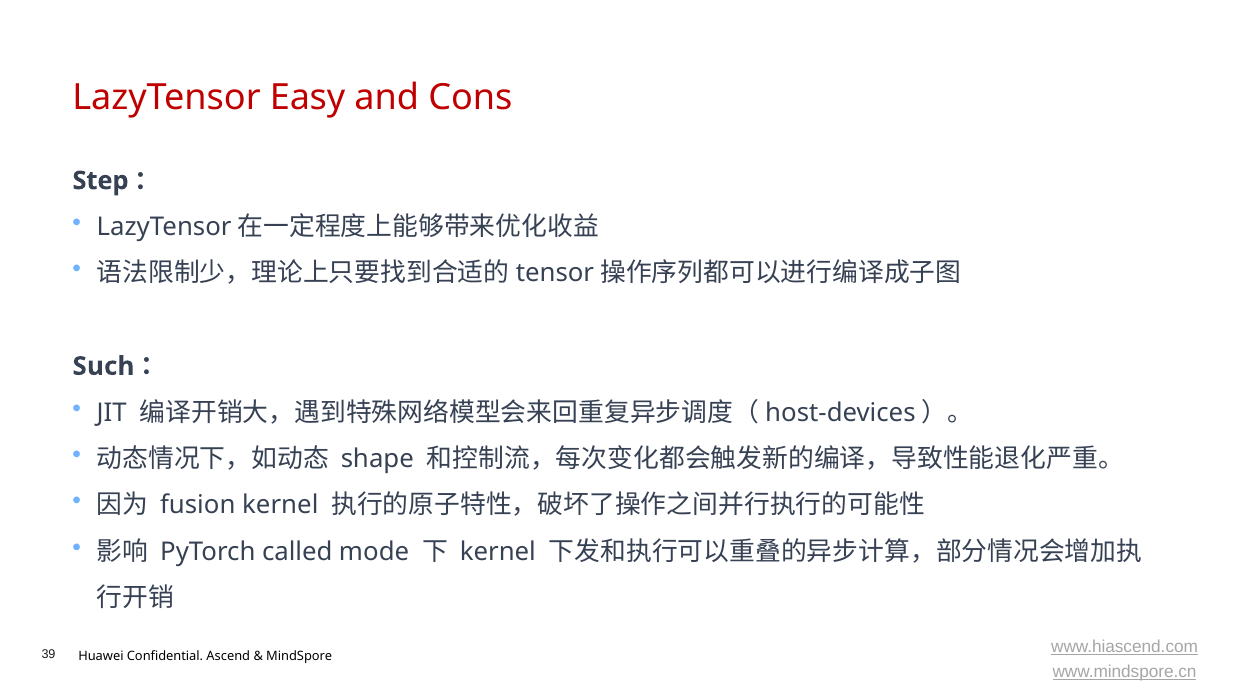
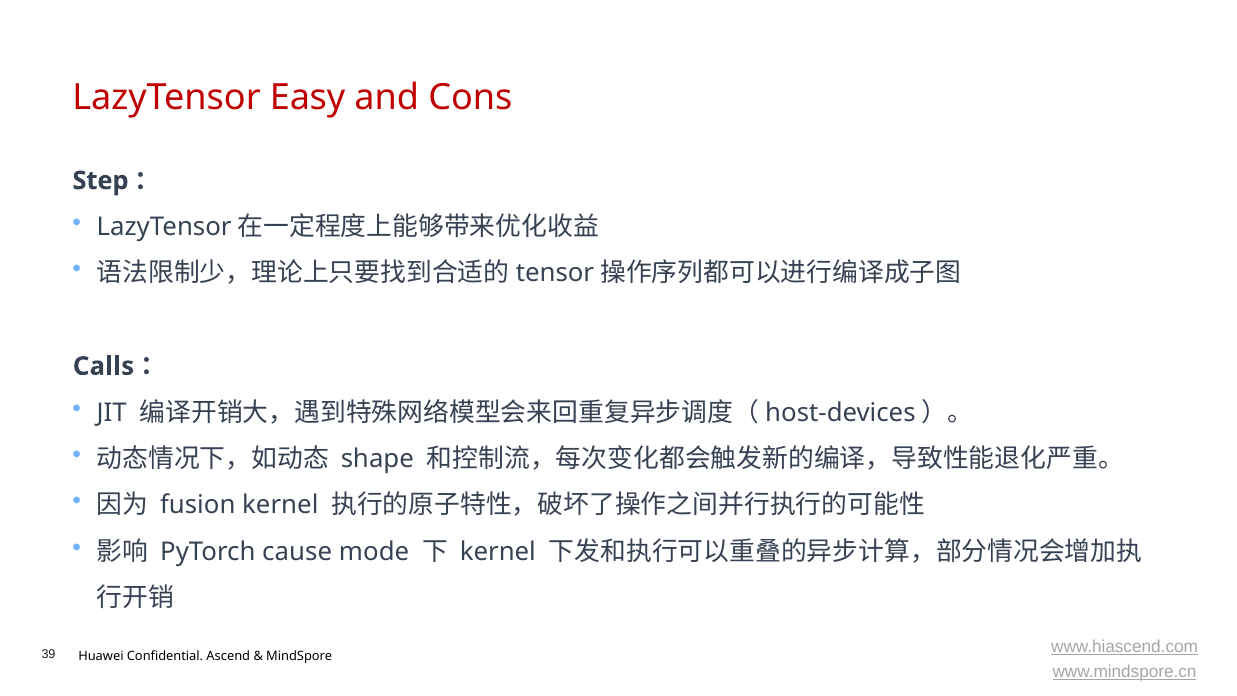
Such: Such -> Calls
called: called -> cause
